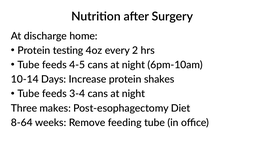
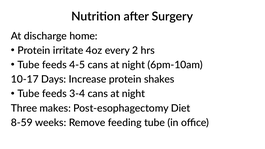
testing: testing -> irritate
10-14: 10-14 -> 10-17
8-64: 8-64 -> 8-59
